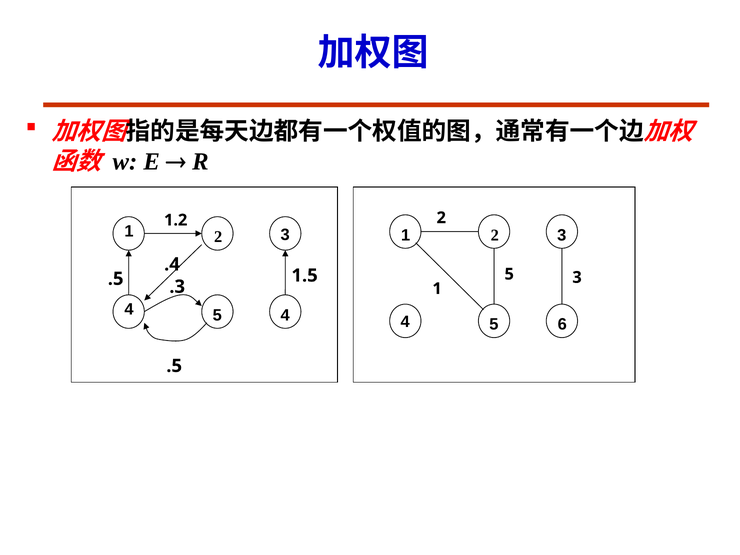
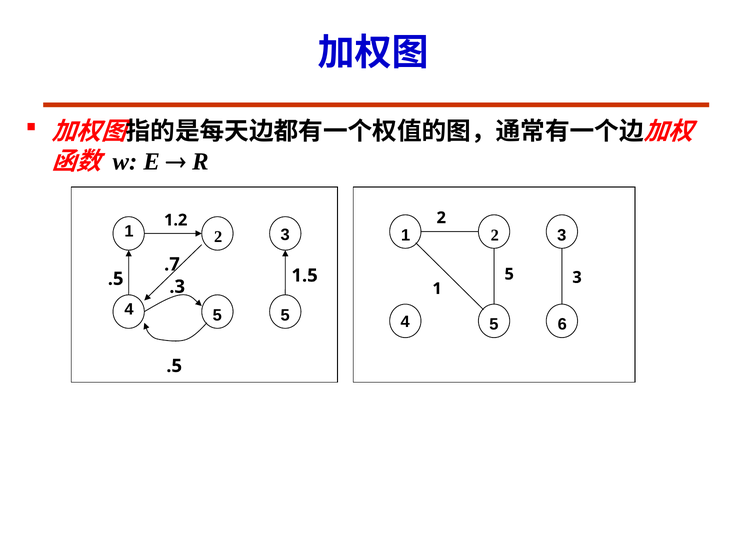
.4: .4 -> .7
5 4: 4 -> 5
